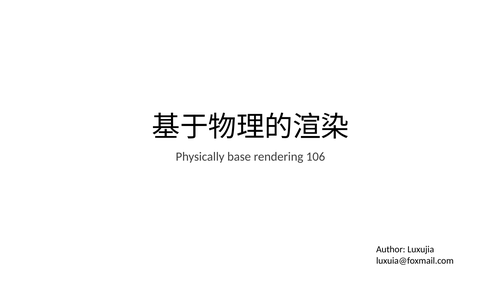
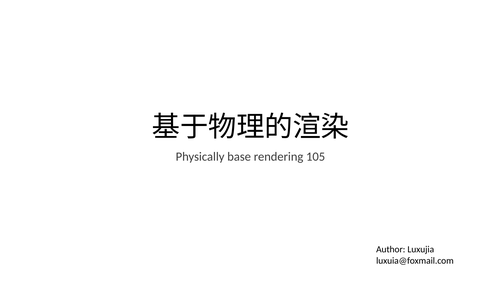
106: 106 -> 105
